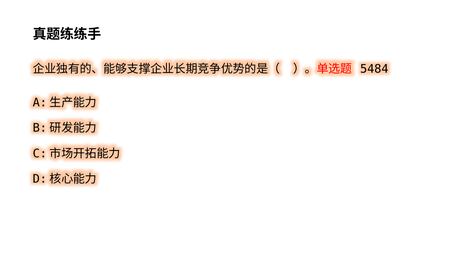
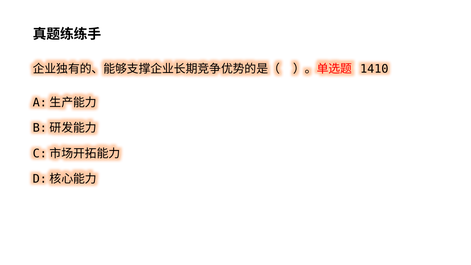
5484: 5484 -> 1410
